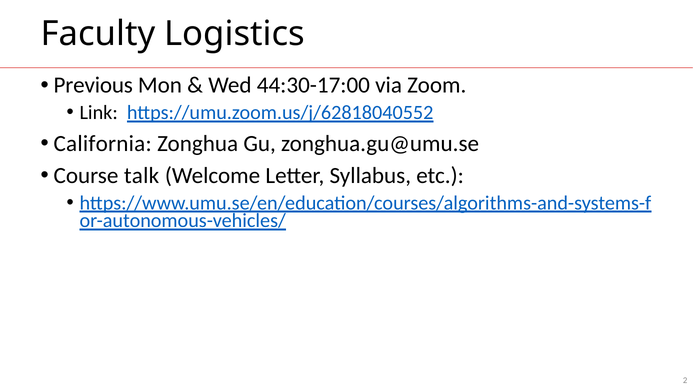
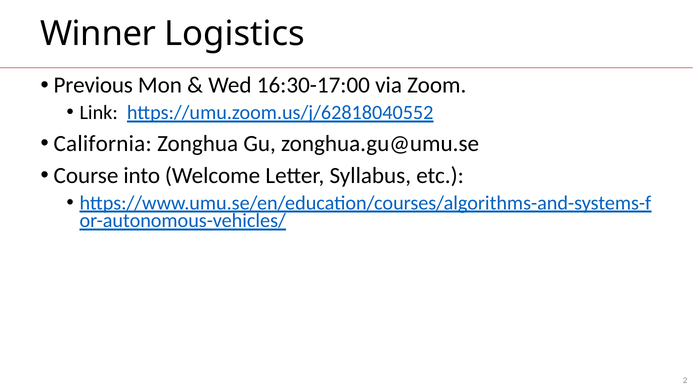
Faculty: Faculty -> Winner
44:30-17:00: 44:30-17:00 -> 16:30-17:00
talk: talk -> into
